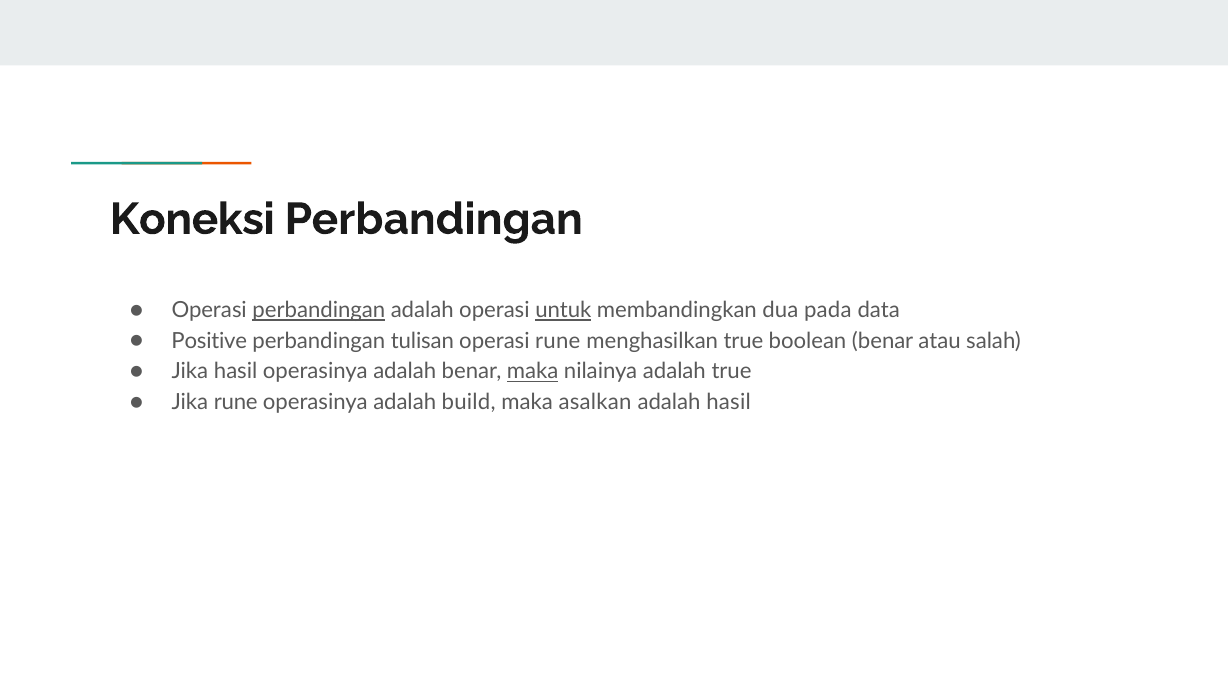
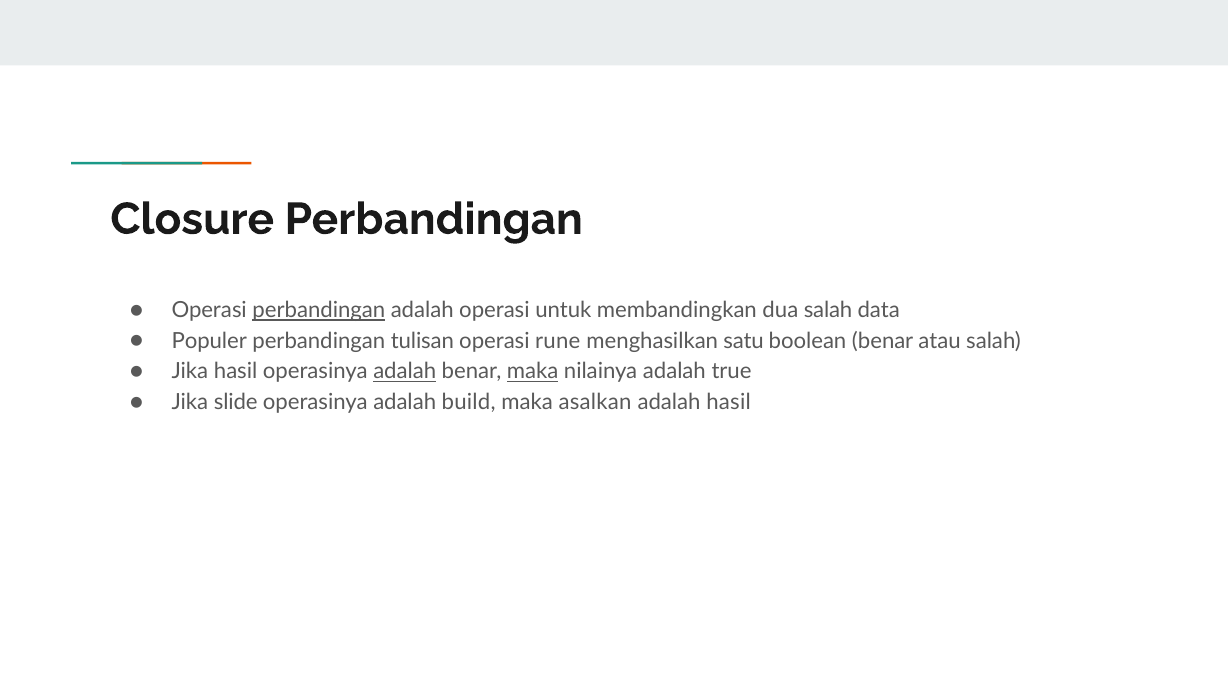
Koneksi: Koneksi -> Closure
untuk underline: present -> none
dua pada: pada -> salah
Positive: Positive -> Populer
menghasilkan true: true -> satu
adalah at (405, 372) underline: none -> present
Jika rune: rune -> slide
